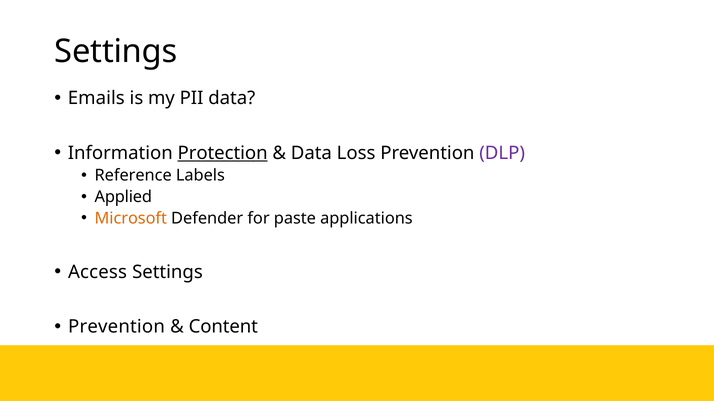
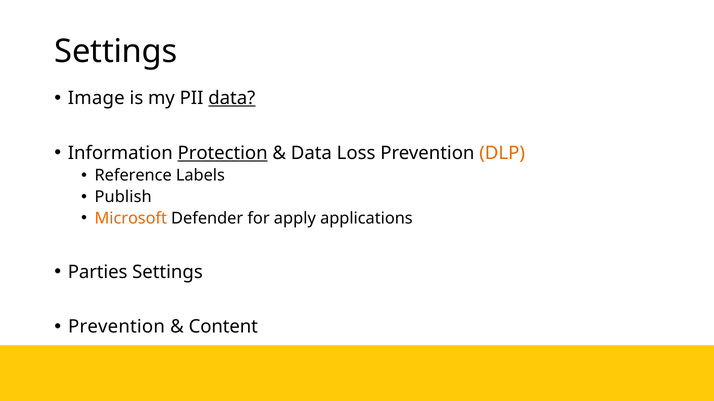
Emails: Emails -> Image
data at (232, 98) underline: none -> present
DLP colour: purple -> orange
Applied: Applied -> Publish
paste: paste -> apply
Access: Access -> Parties
